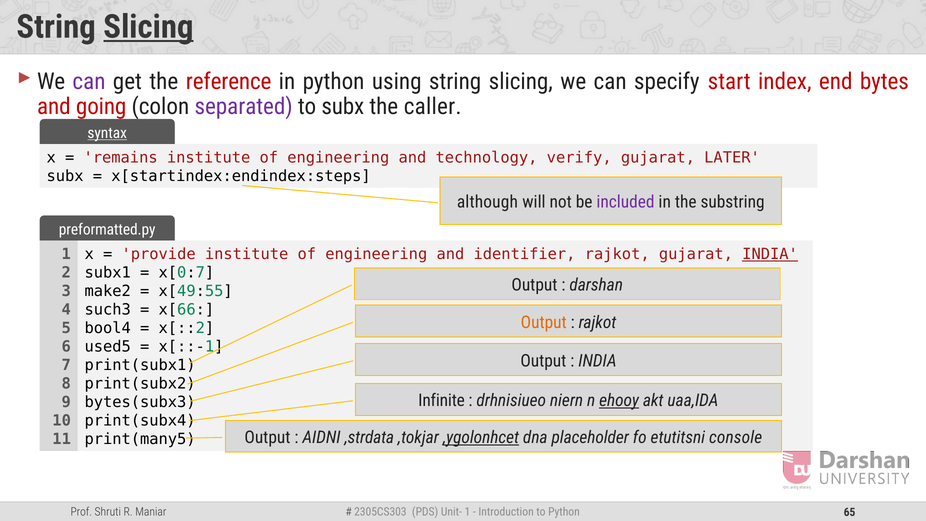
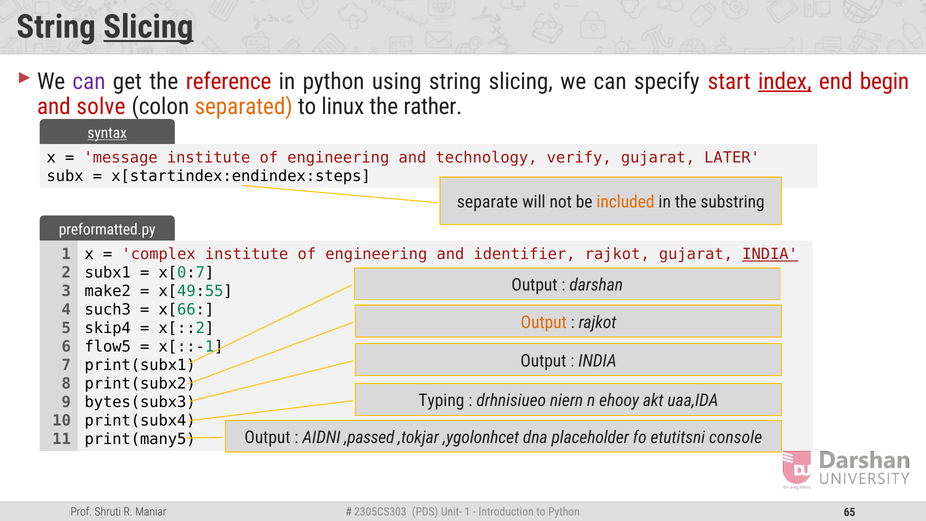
index underline: none -> present
bytes: bytes -> begin
going: going -> solve
separated colour: purple -> orange
to subx: subx -> linux
caller: caller -> rather
remains: remains -> message
although: although -> separate
included colour: purple -> orange
provide: provide -> complex
bool4: bool4 -> skip4
used5: used5 -> flow5
Infinite: Infinite -> Typing
ehooy underline: present -> none
,strdata: ,strdata -> ,passed
,ygolonhcet underline: present -> none
